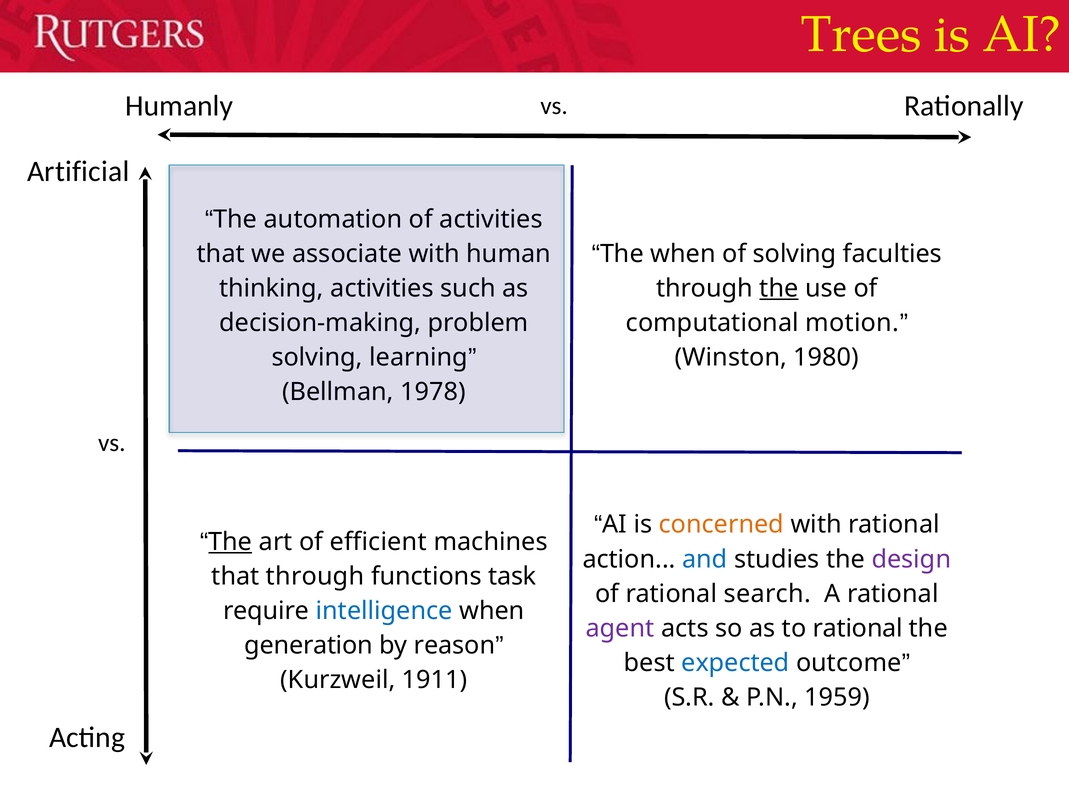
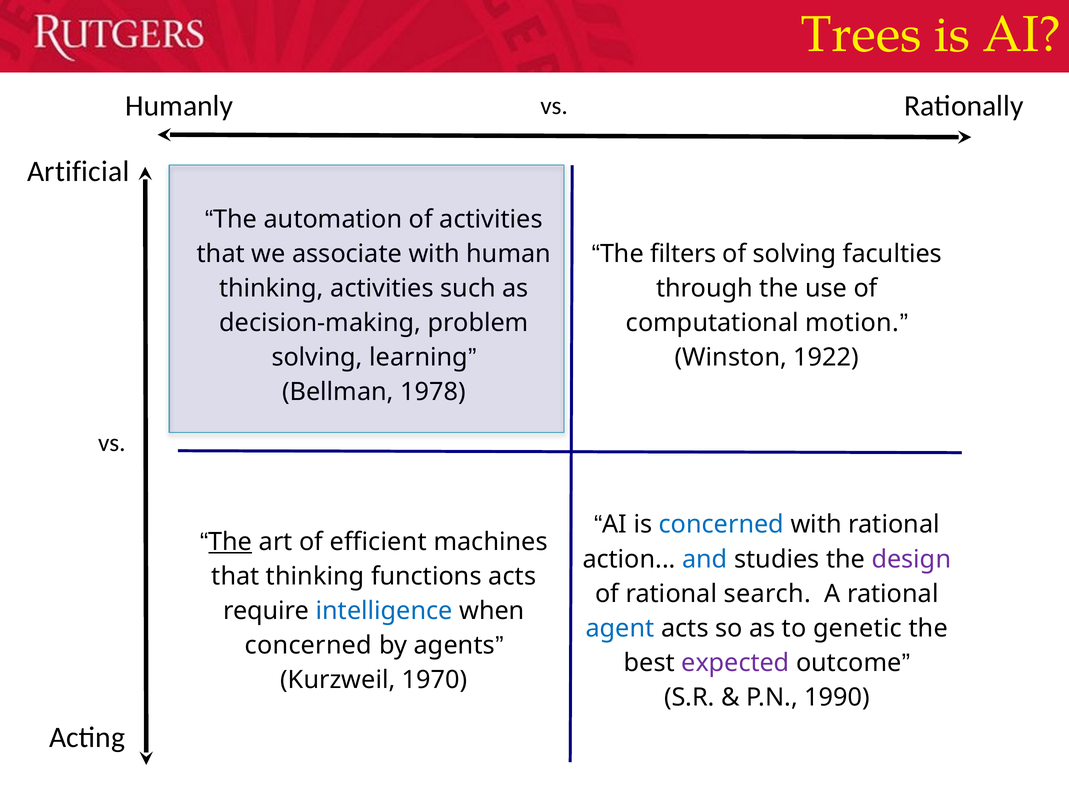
The when: when -> filters
the at (779, 288) underline: present -> none
1980: 1980 -> 1922
concerned at (721, 524) colour: orange -> blue
that through: through -> thinking
functions task: task -> acts
agent colour: purple -> blue
to rational: rational -> genetic
generation at (309, 645): generation -> concerned
reason: reason -> agents
expected colour: blue -> purple
1911: 1911 -> 1970
1959: 1959 -> 1990
